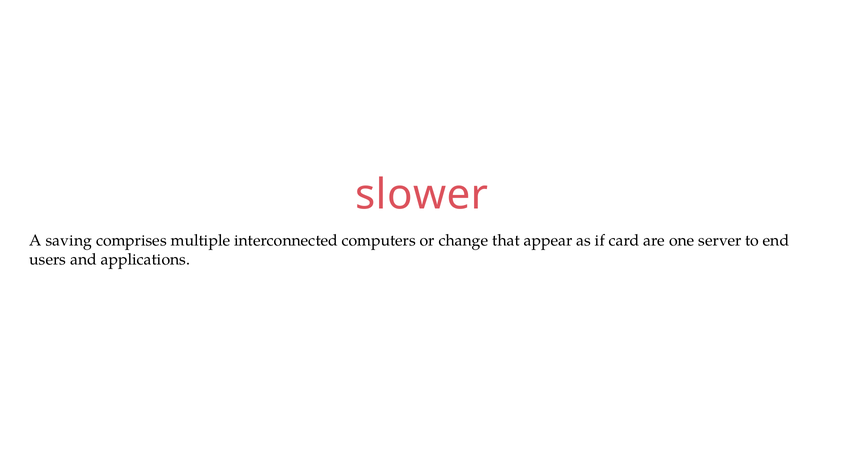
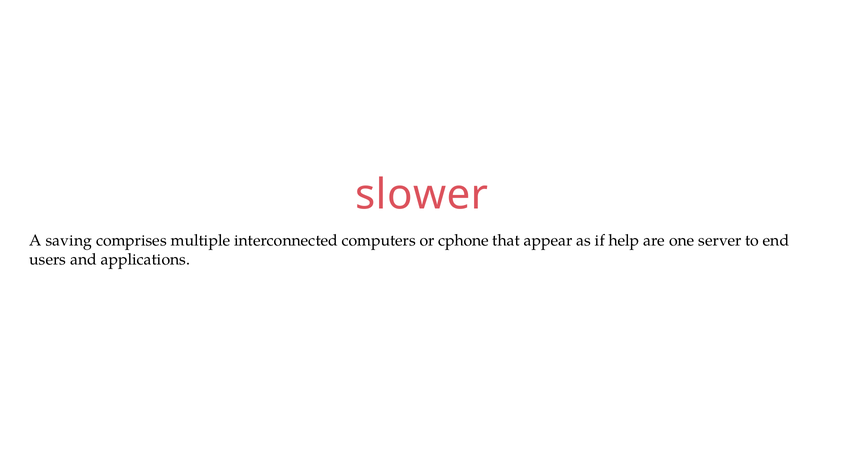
change: change -> cphone
card: card -> help
